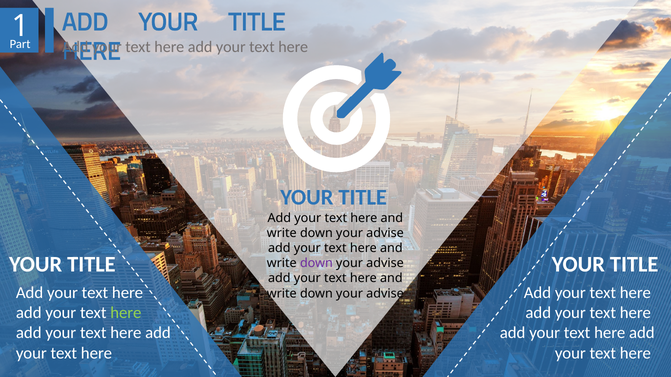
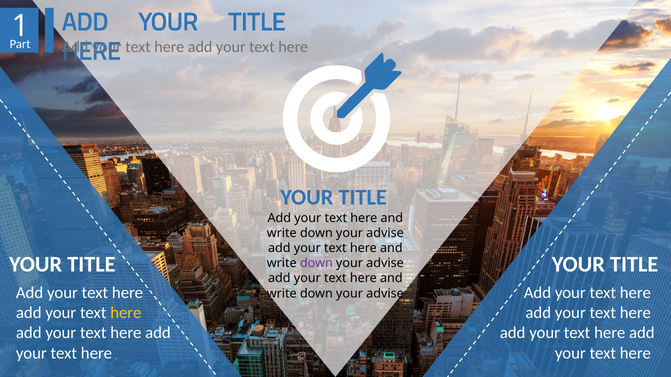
here at (126, 313) colour: light green -> yellow
